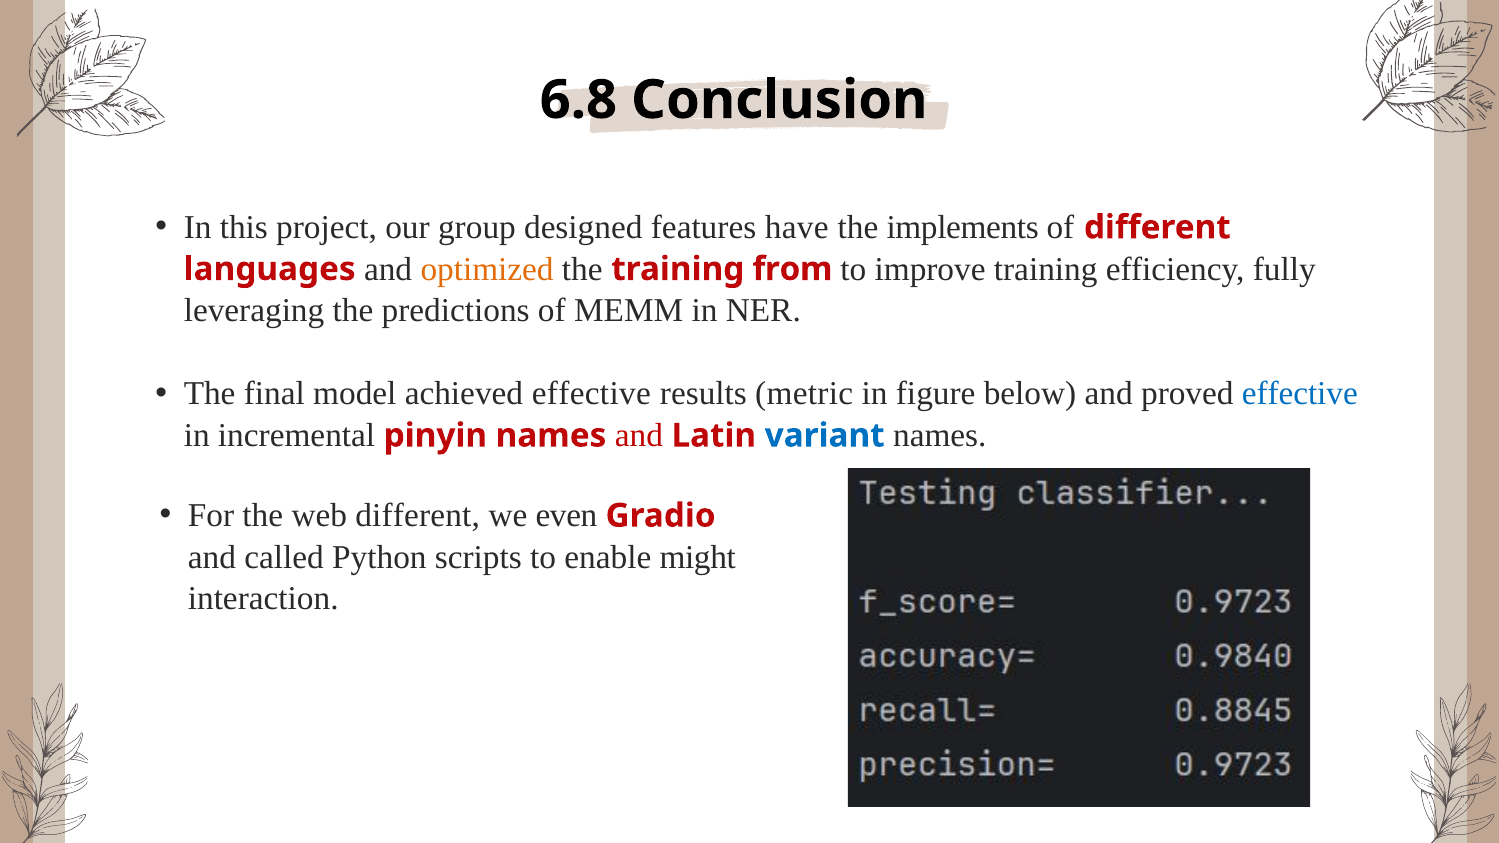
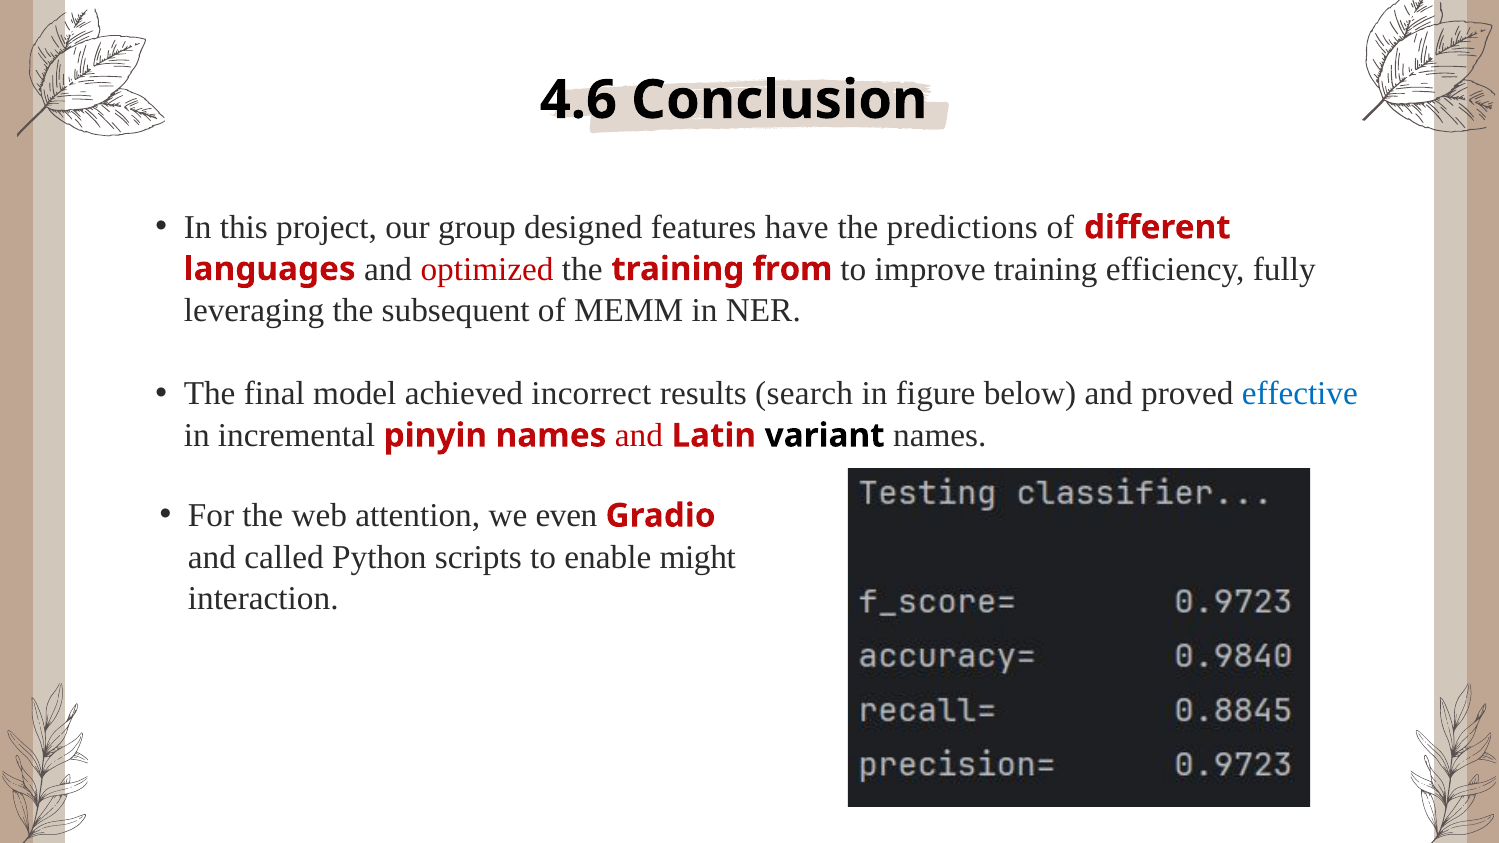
6.8: 6.8 -> 4.6
implements: implements -> predictions
optimized colour: orange -> red
predictions: predictions -> subsequent
achieved effective: effective -> incorrect
metric: metric -> search
variant colour: blue -> black
web different: different -> attention
